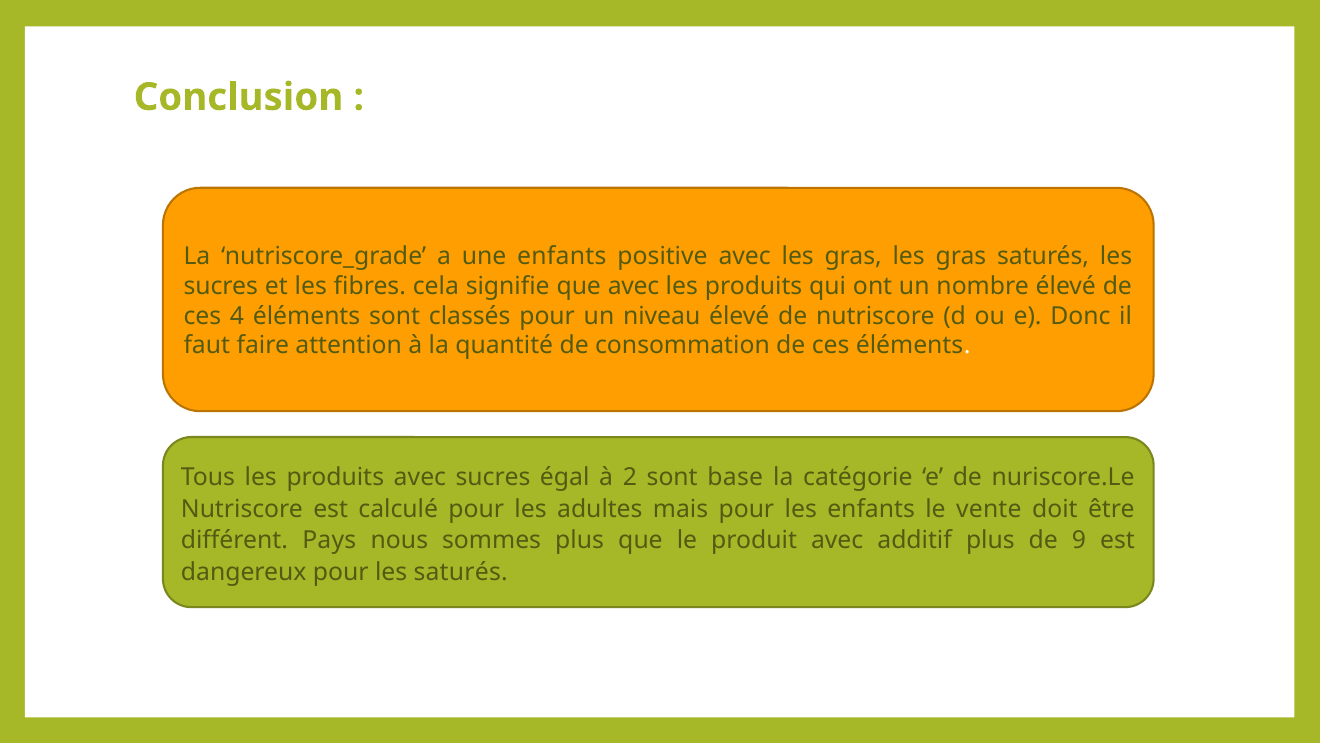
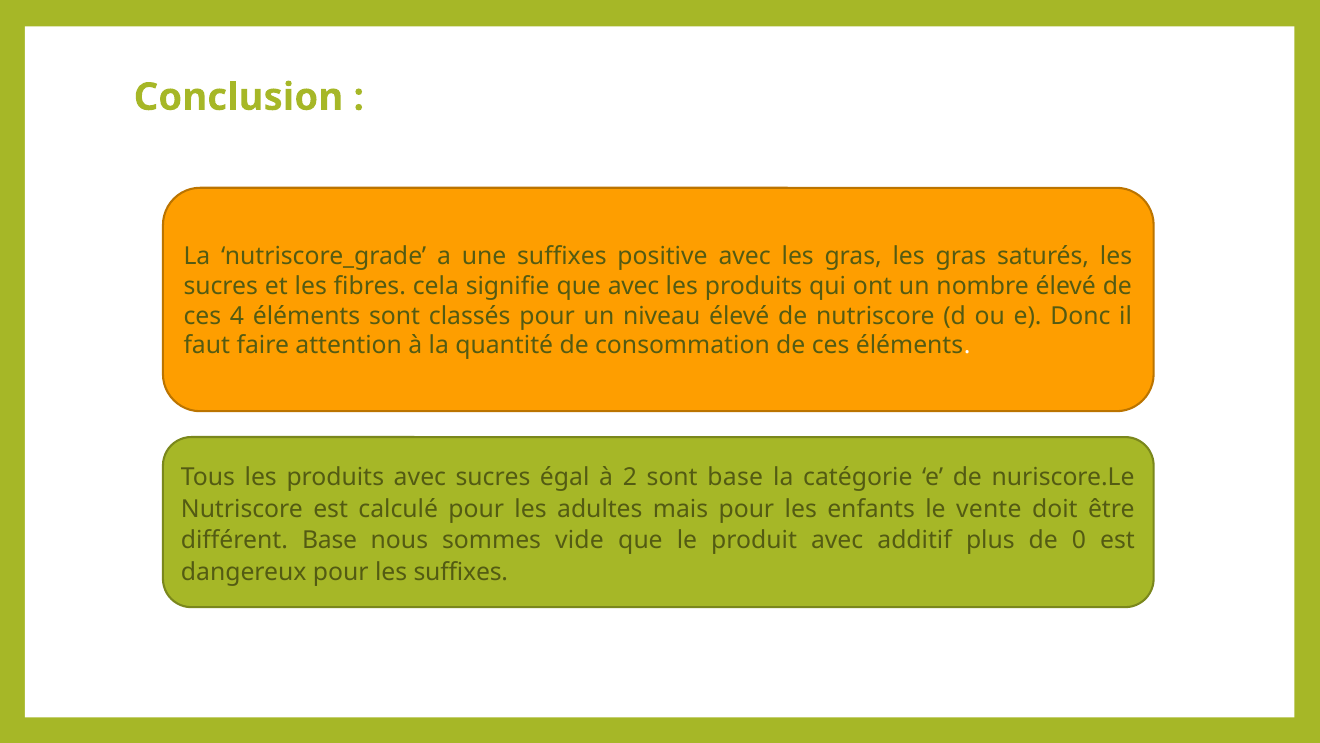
une enfants: enfants -> suffixes
différent Pays: Pays -> Base
sommes plus: plus -> vide
9: 9 -> 0
les saturés: saturés -> suffixes
